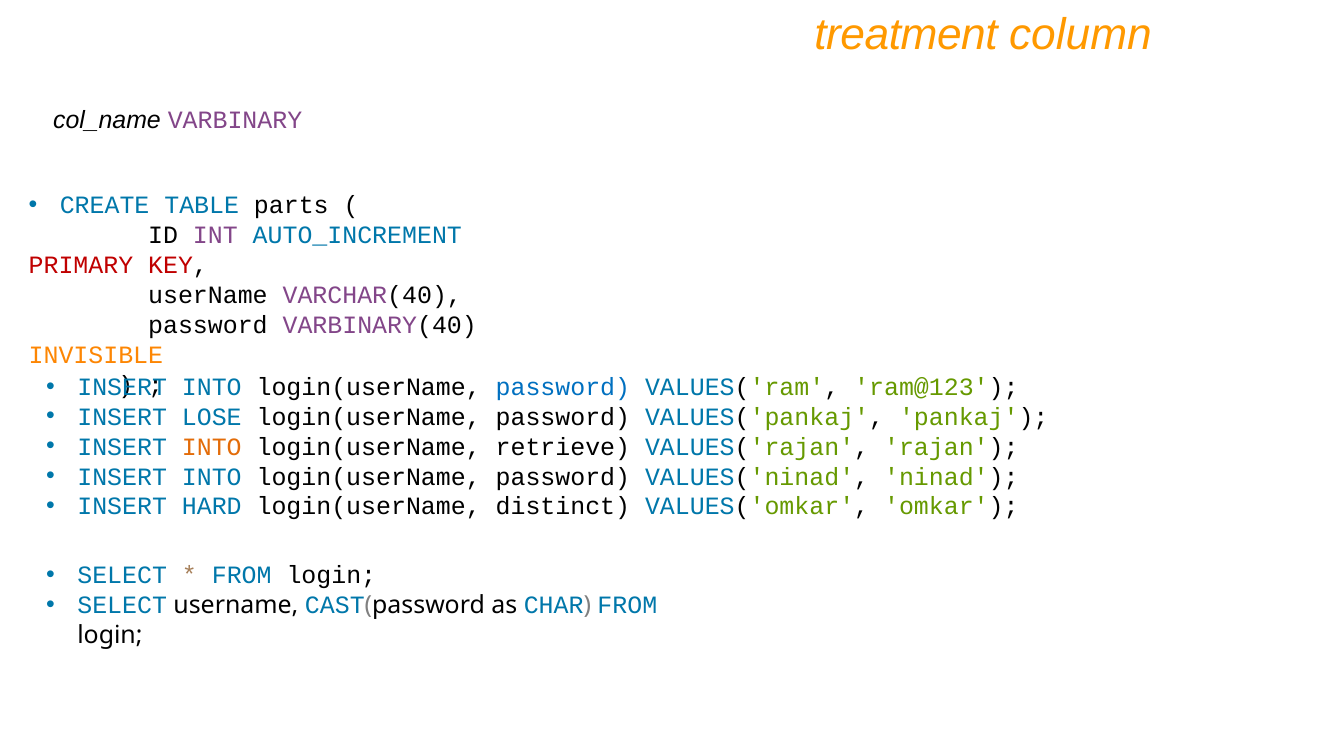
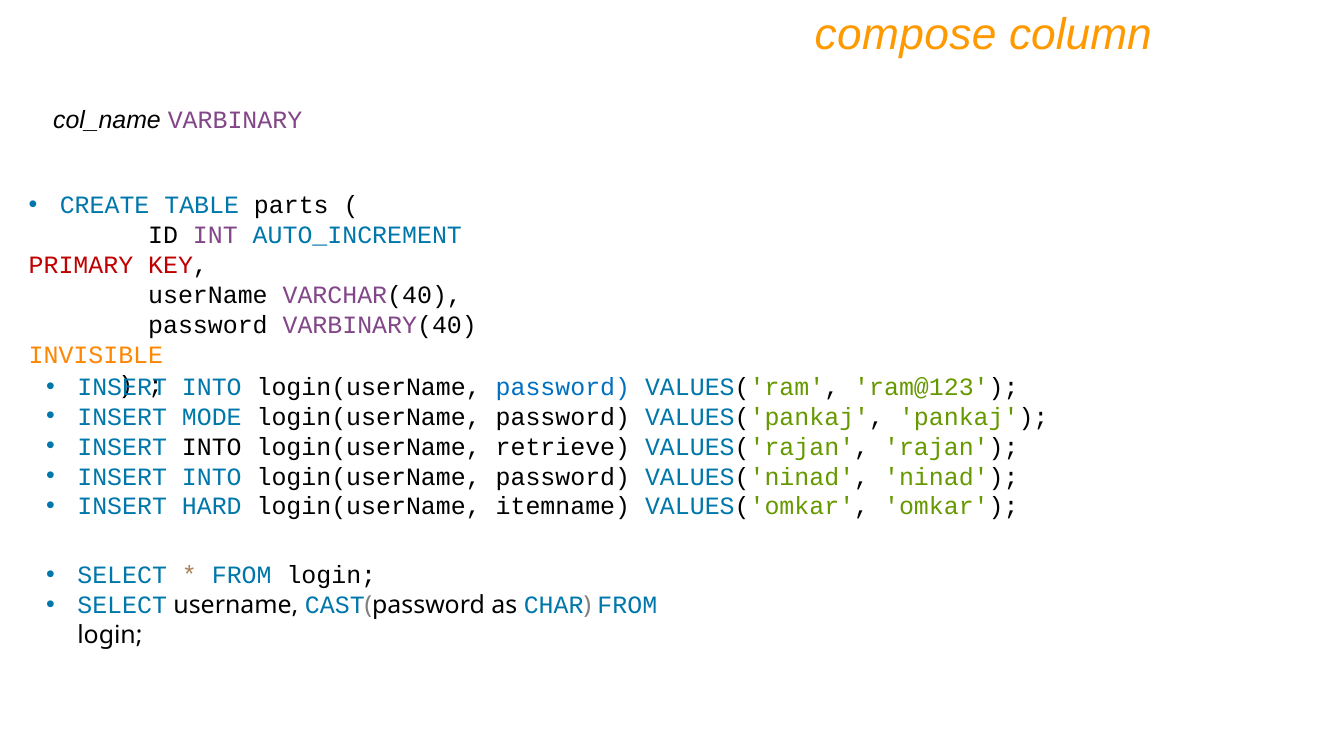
treatment: treatment -> compose
LOSE: LOSE -> MODE
INTO at (212, 447) colour: orange -> black
distinct: distinct -> itemname
